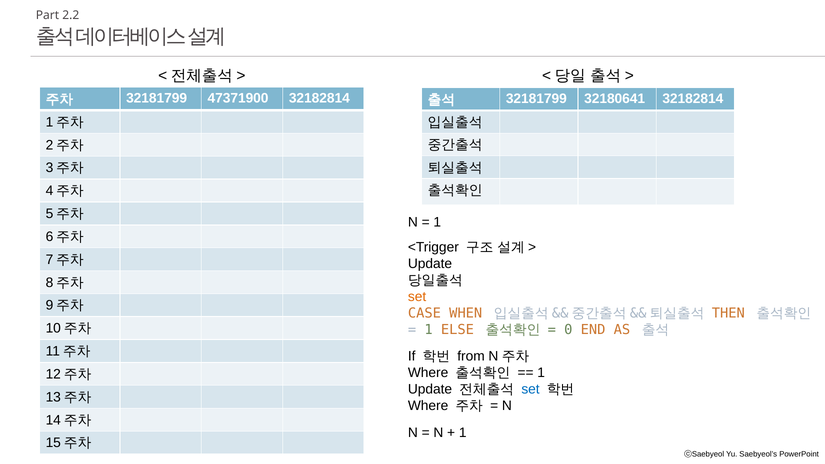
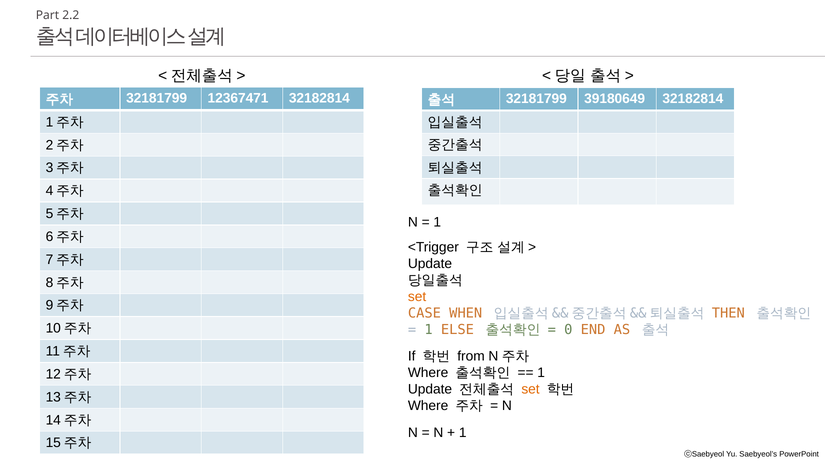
47371900: 47371900 -> 12367471
32180641: 32180641 -> 39180649
set at (531, 389) colour: blue -> orange
